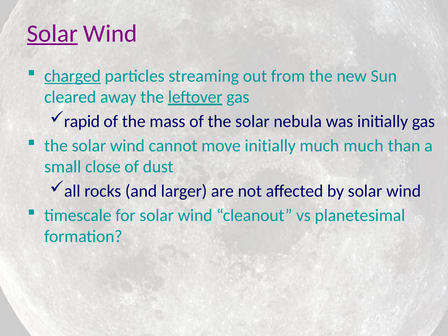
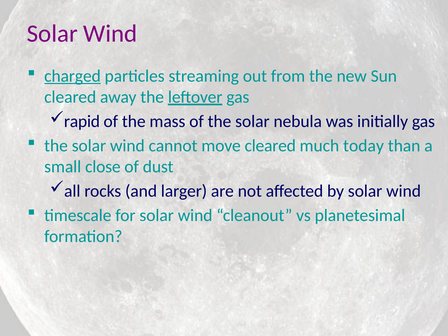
Solar at (52, 34) underline: present -> none
move initially: initially -> cleared
much much: much -> today
